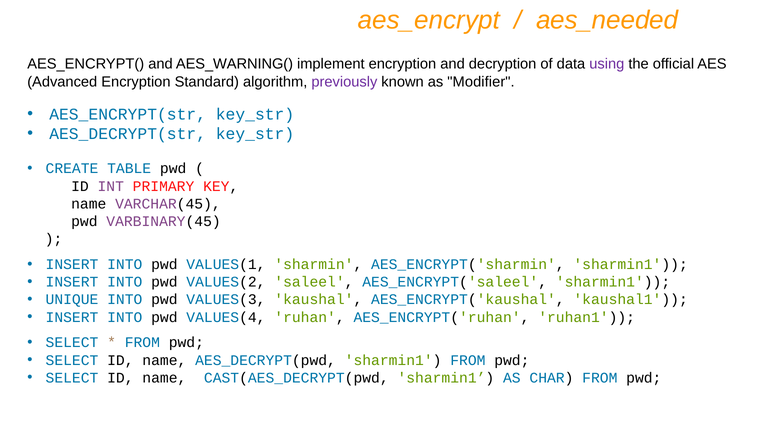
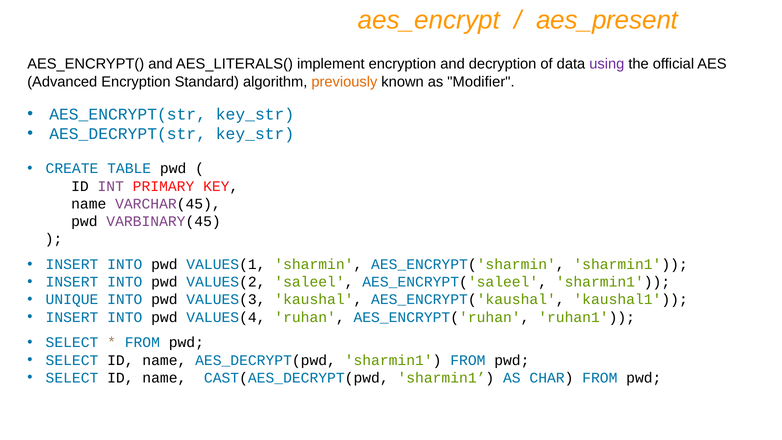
aes_needed: aes_needed -> aes_present
AES_WARNING(: AES_WARNING( -> AES_LITERALS(
previously colour: purple -> orange
